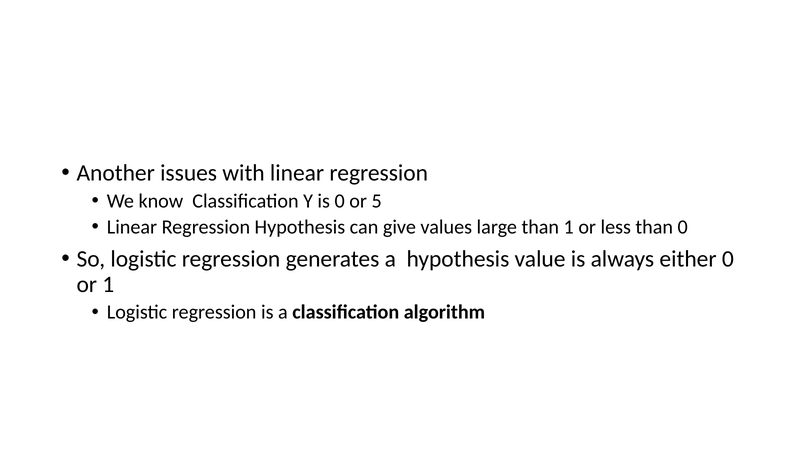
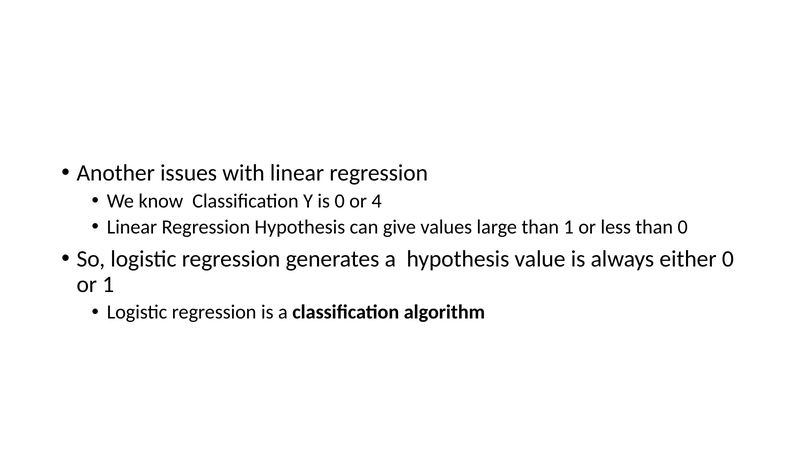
5: 5 -> 4
